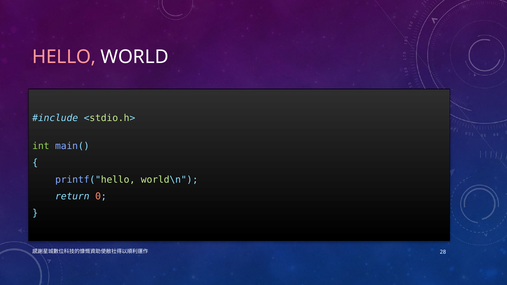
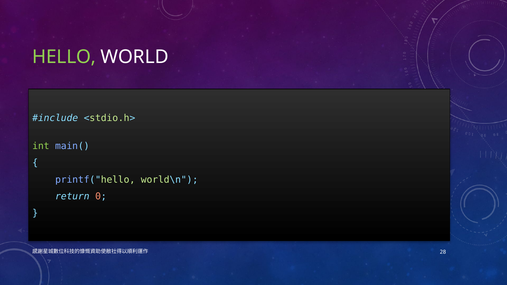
HELLO colour: pink -> light green
